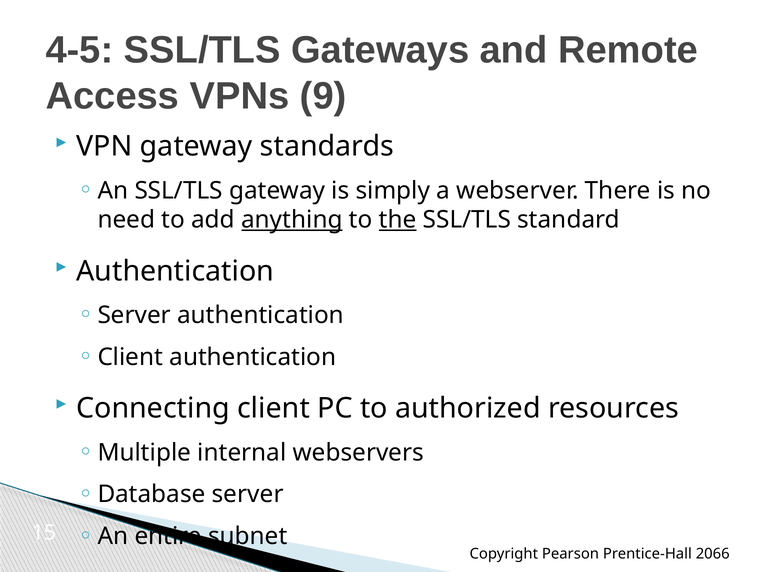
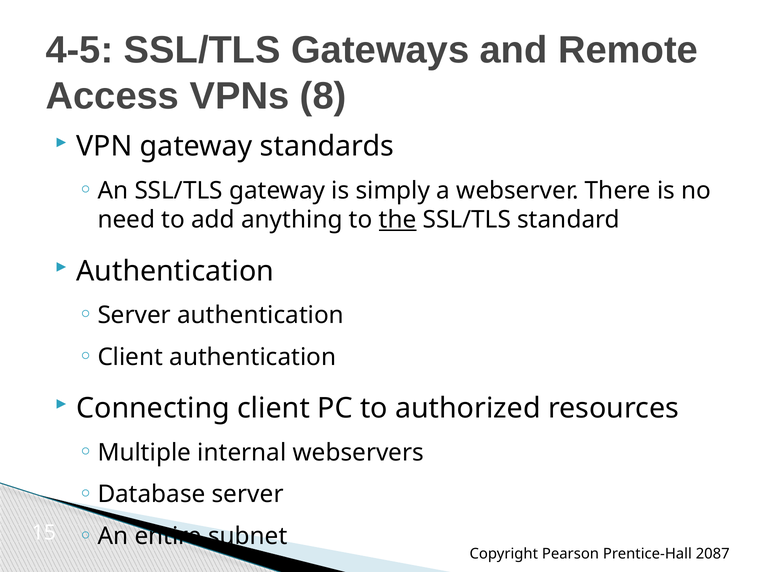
9: 9 -> 8
anything underline: present -> none
2066: 2066 -> 2087
